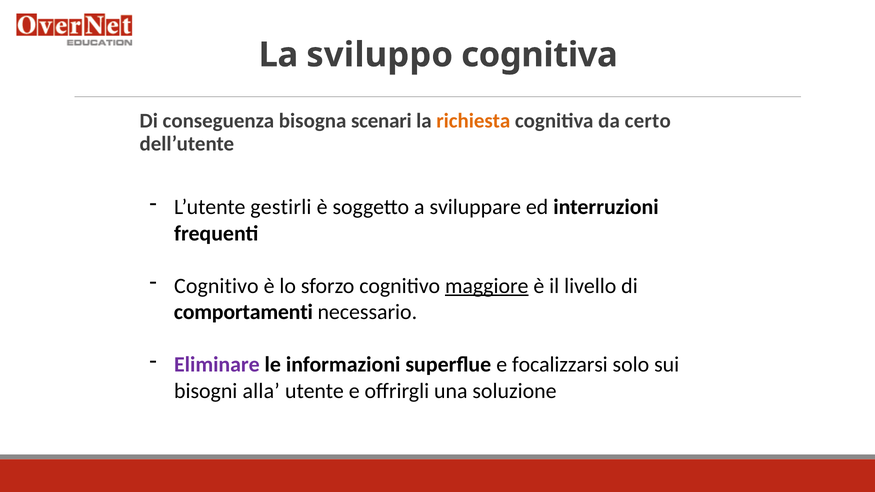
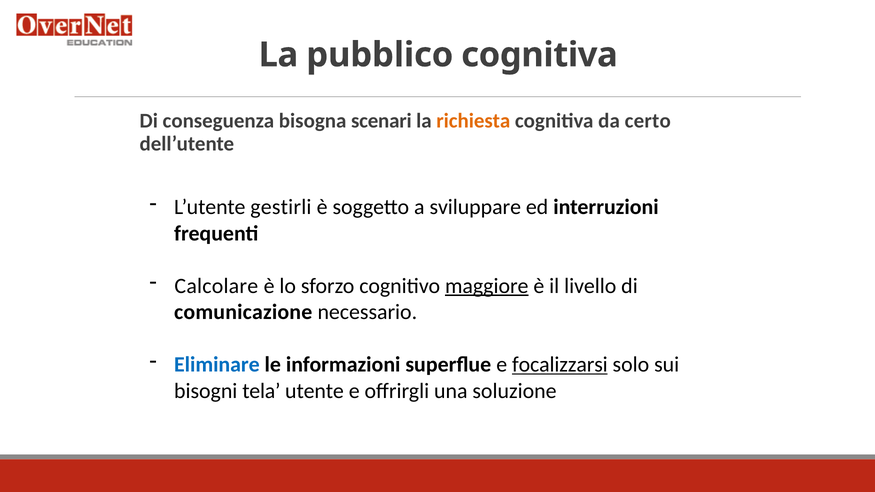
sviluppo: sviluppo -> pubblico
Cognitivo at (216, 286): Cognitivo -> Calcolare
comportamenti: comportamenti -> comunicazione
Eliminare colour: purple -> blue
focalizzarsi underline: none -> present
alla: alla -> tela
